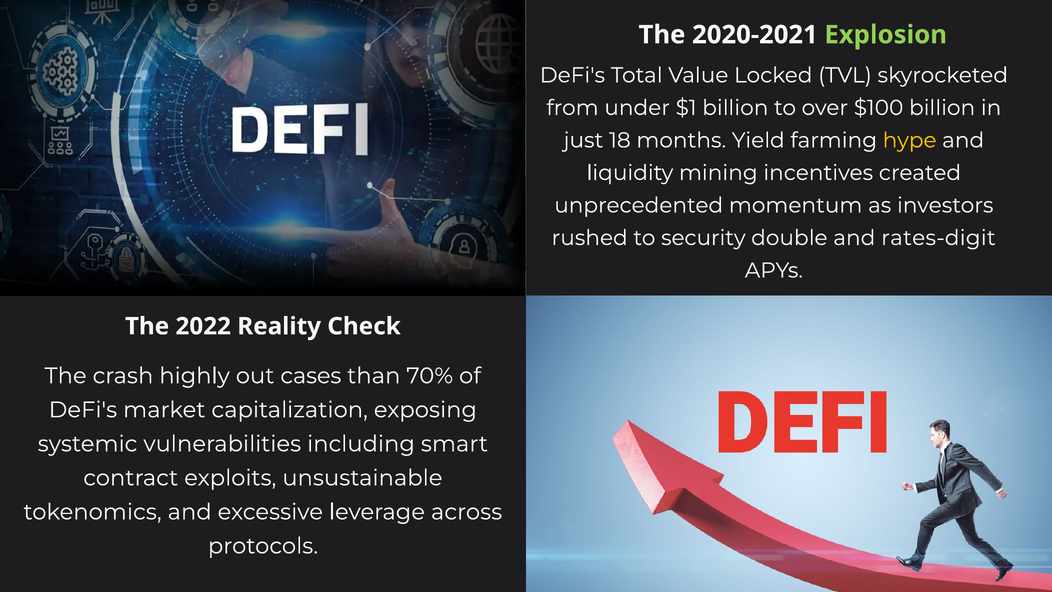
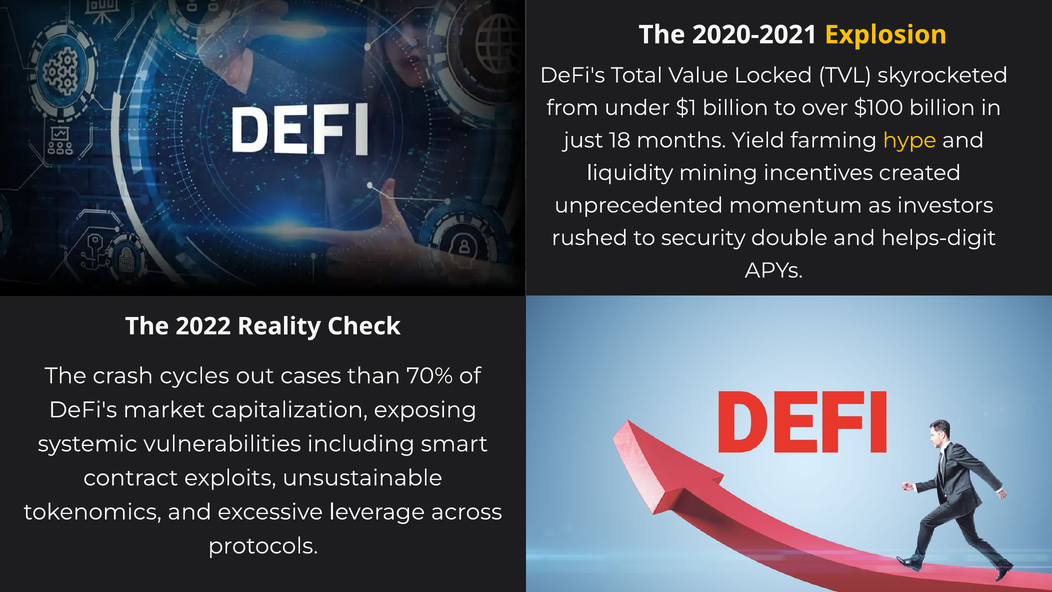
Explosion colour: light green -> yellow
rates-digit: rates-digit -> helps-digit
highly: highly -> cycles
